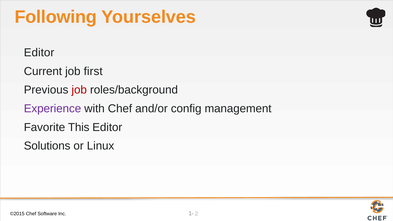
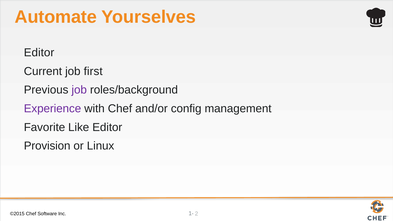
Following: Following -> Automate
job at (79, 90) colour: red -> purple
This: This -> Like
Solutions: Solutions -> Provision
